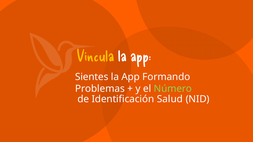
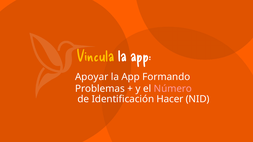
Sientes: Sientes -> Apoyar
Número colour: light green -> pink
Salud: Salud -> Hacer
